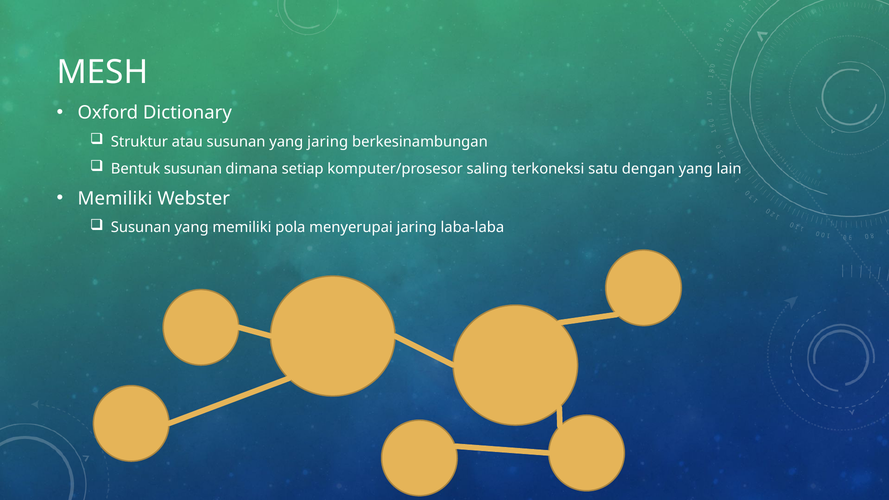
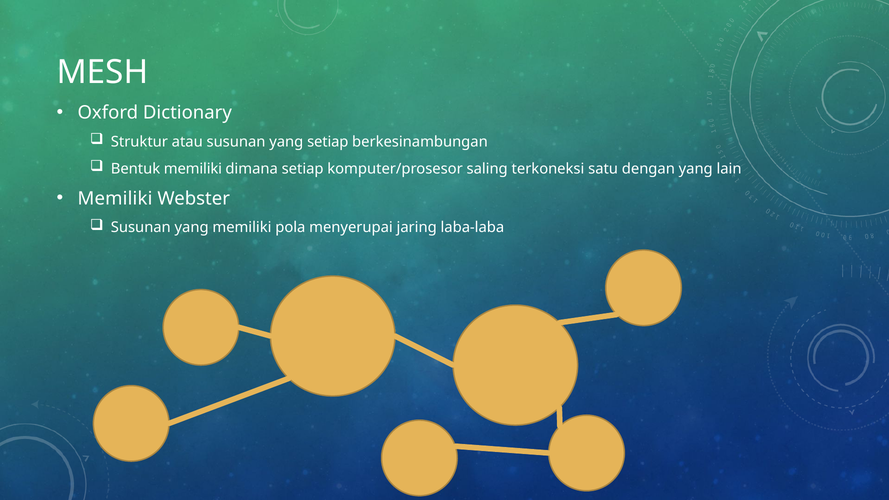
yang jaring: jaring -> setiap
Bentuk susunan: susunan -> memiliki
